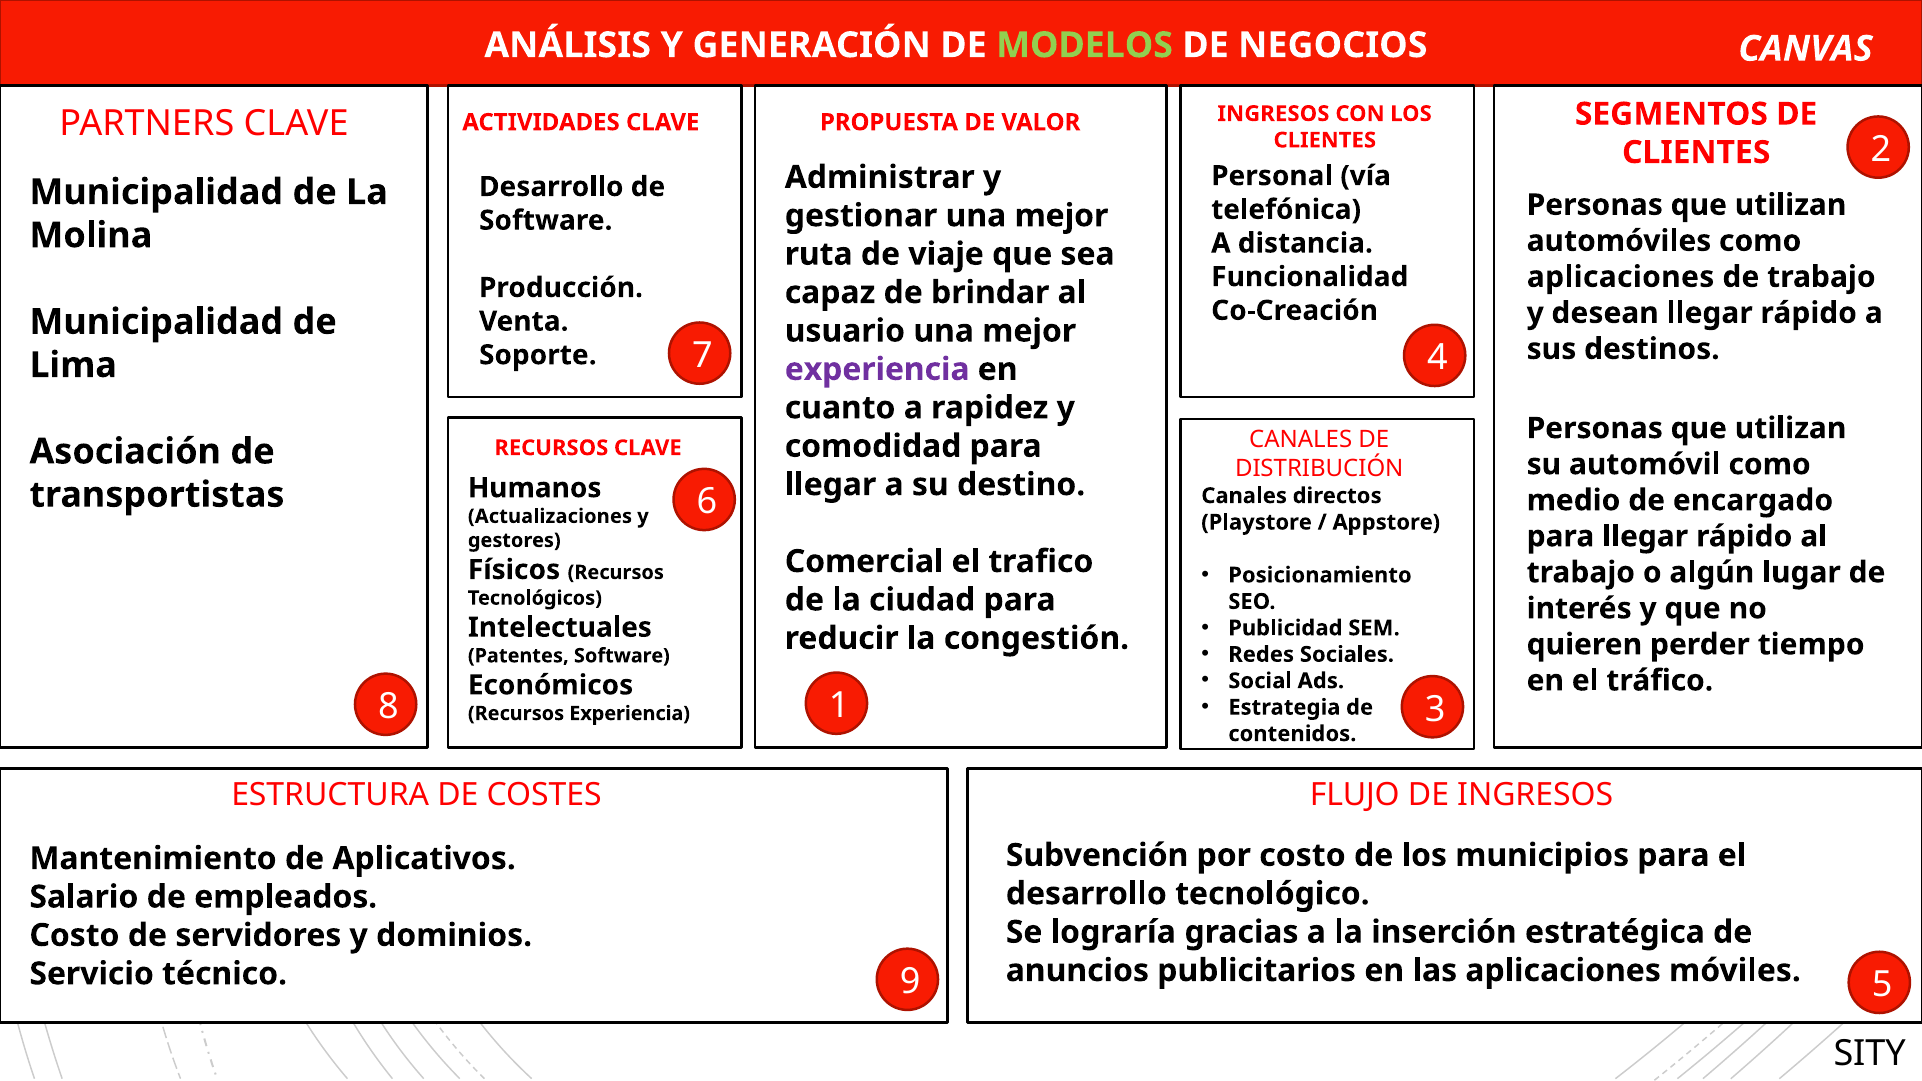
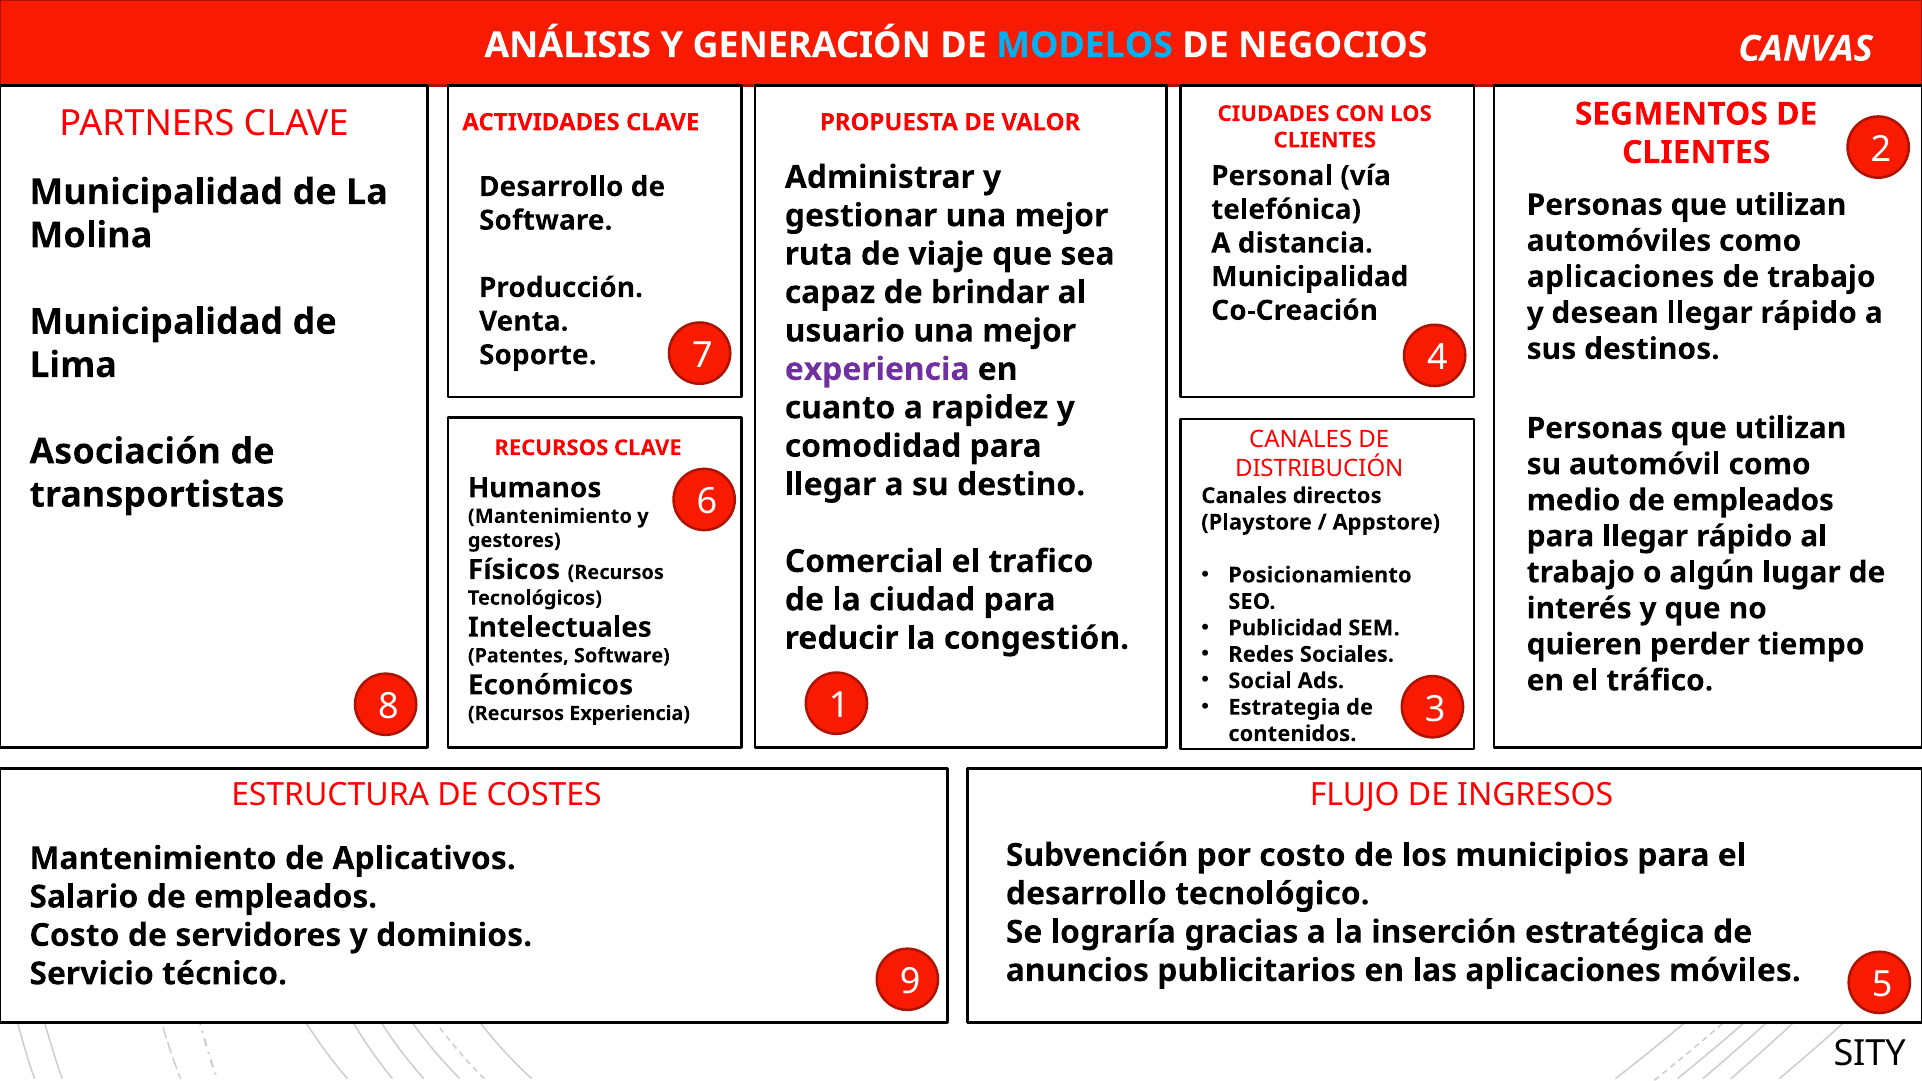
MODELOS colour: light green -> light blue
VALOR INGRESOS: INGRESOS -> CIUDADES
Funcionalidad at (1310, 277): Funcionalidad -> Municipalidad
medio de encargado: encargado -> empleados
Actualizaciones at (550, 516): Actualizaciones -> Mantenimiento
